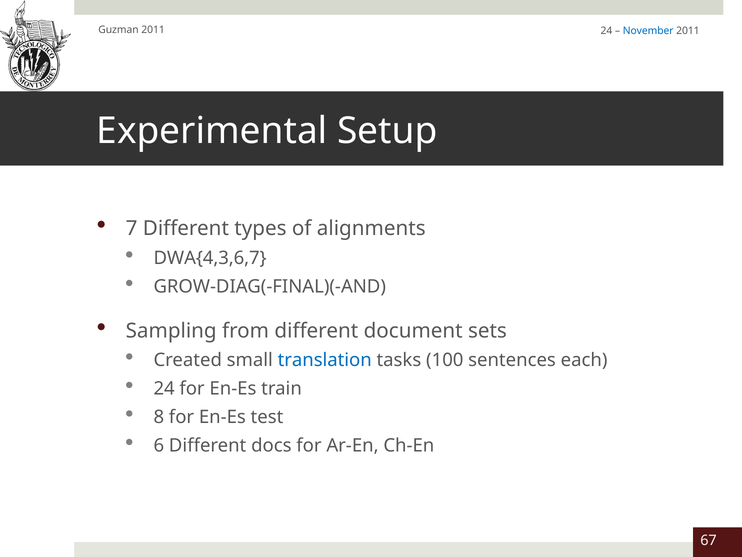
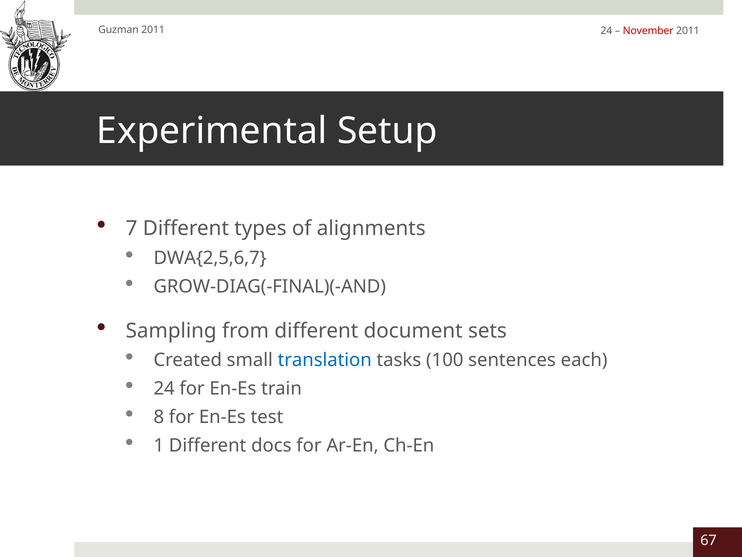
November colour: blue -> red
DWA{4,3,6,7: DWA{4,3,6,7 -> DWA{2,5,6,7
6: 6 -> 1
